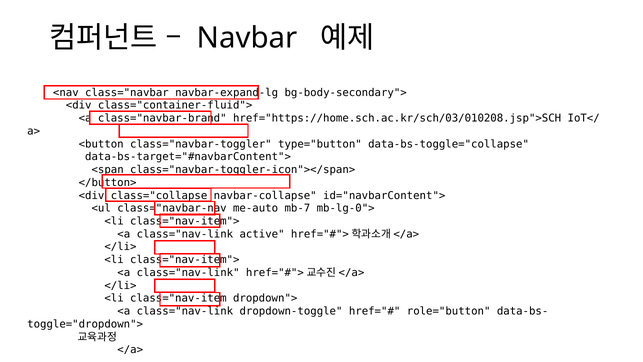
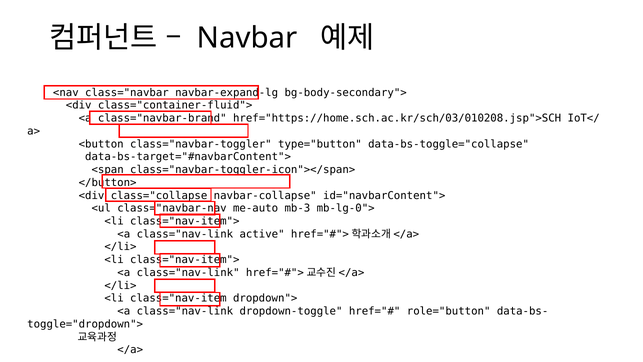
mb-7: mb-7 -> mb-3
